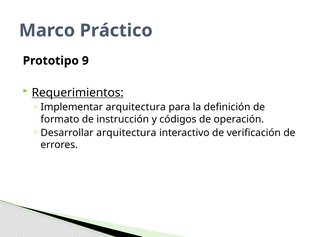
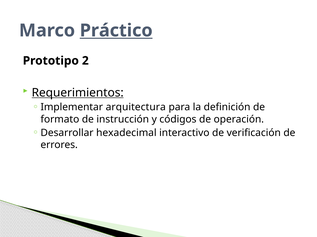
Práctico underline: none -> present
9: 9 -> 2
Desarrollar arquitectura: arquitectura -> hexadecimal
